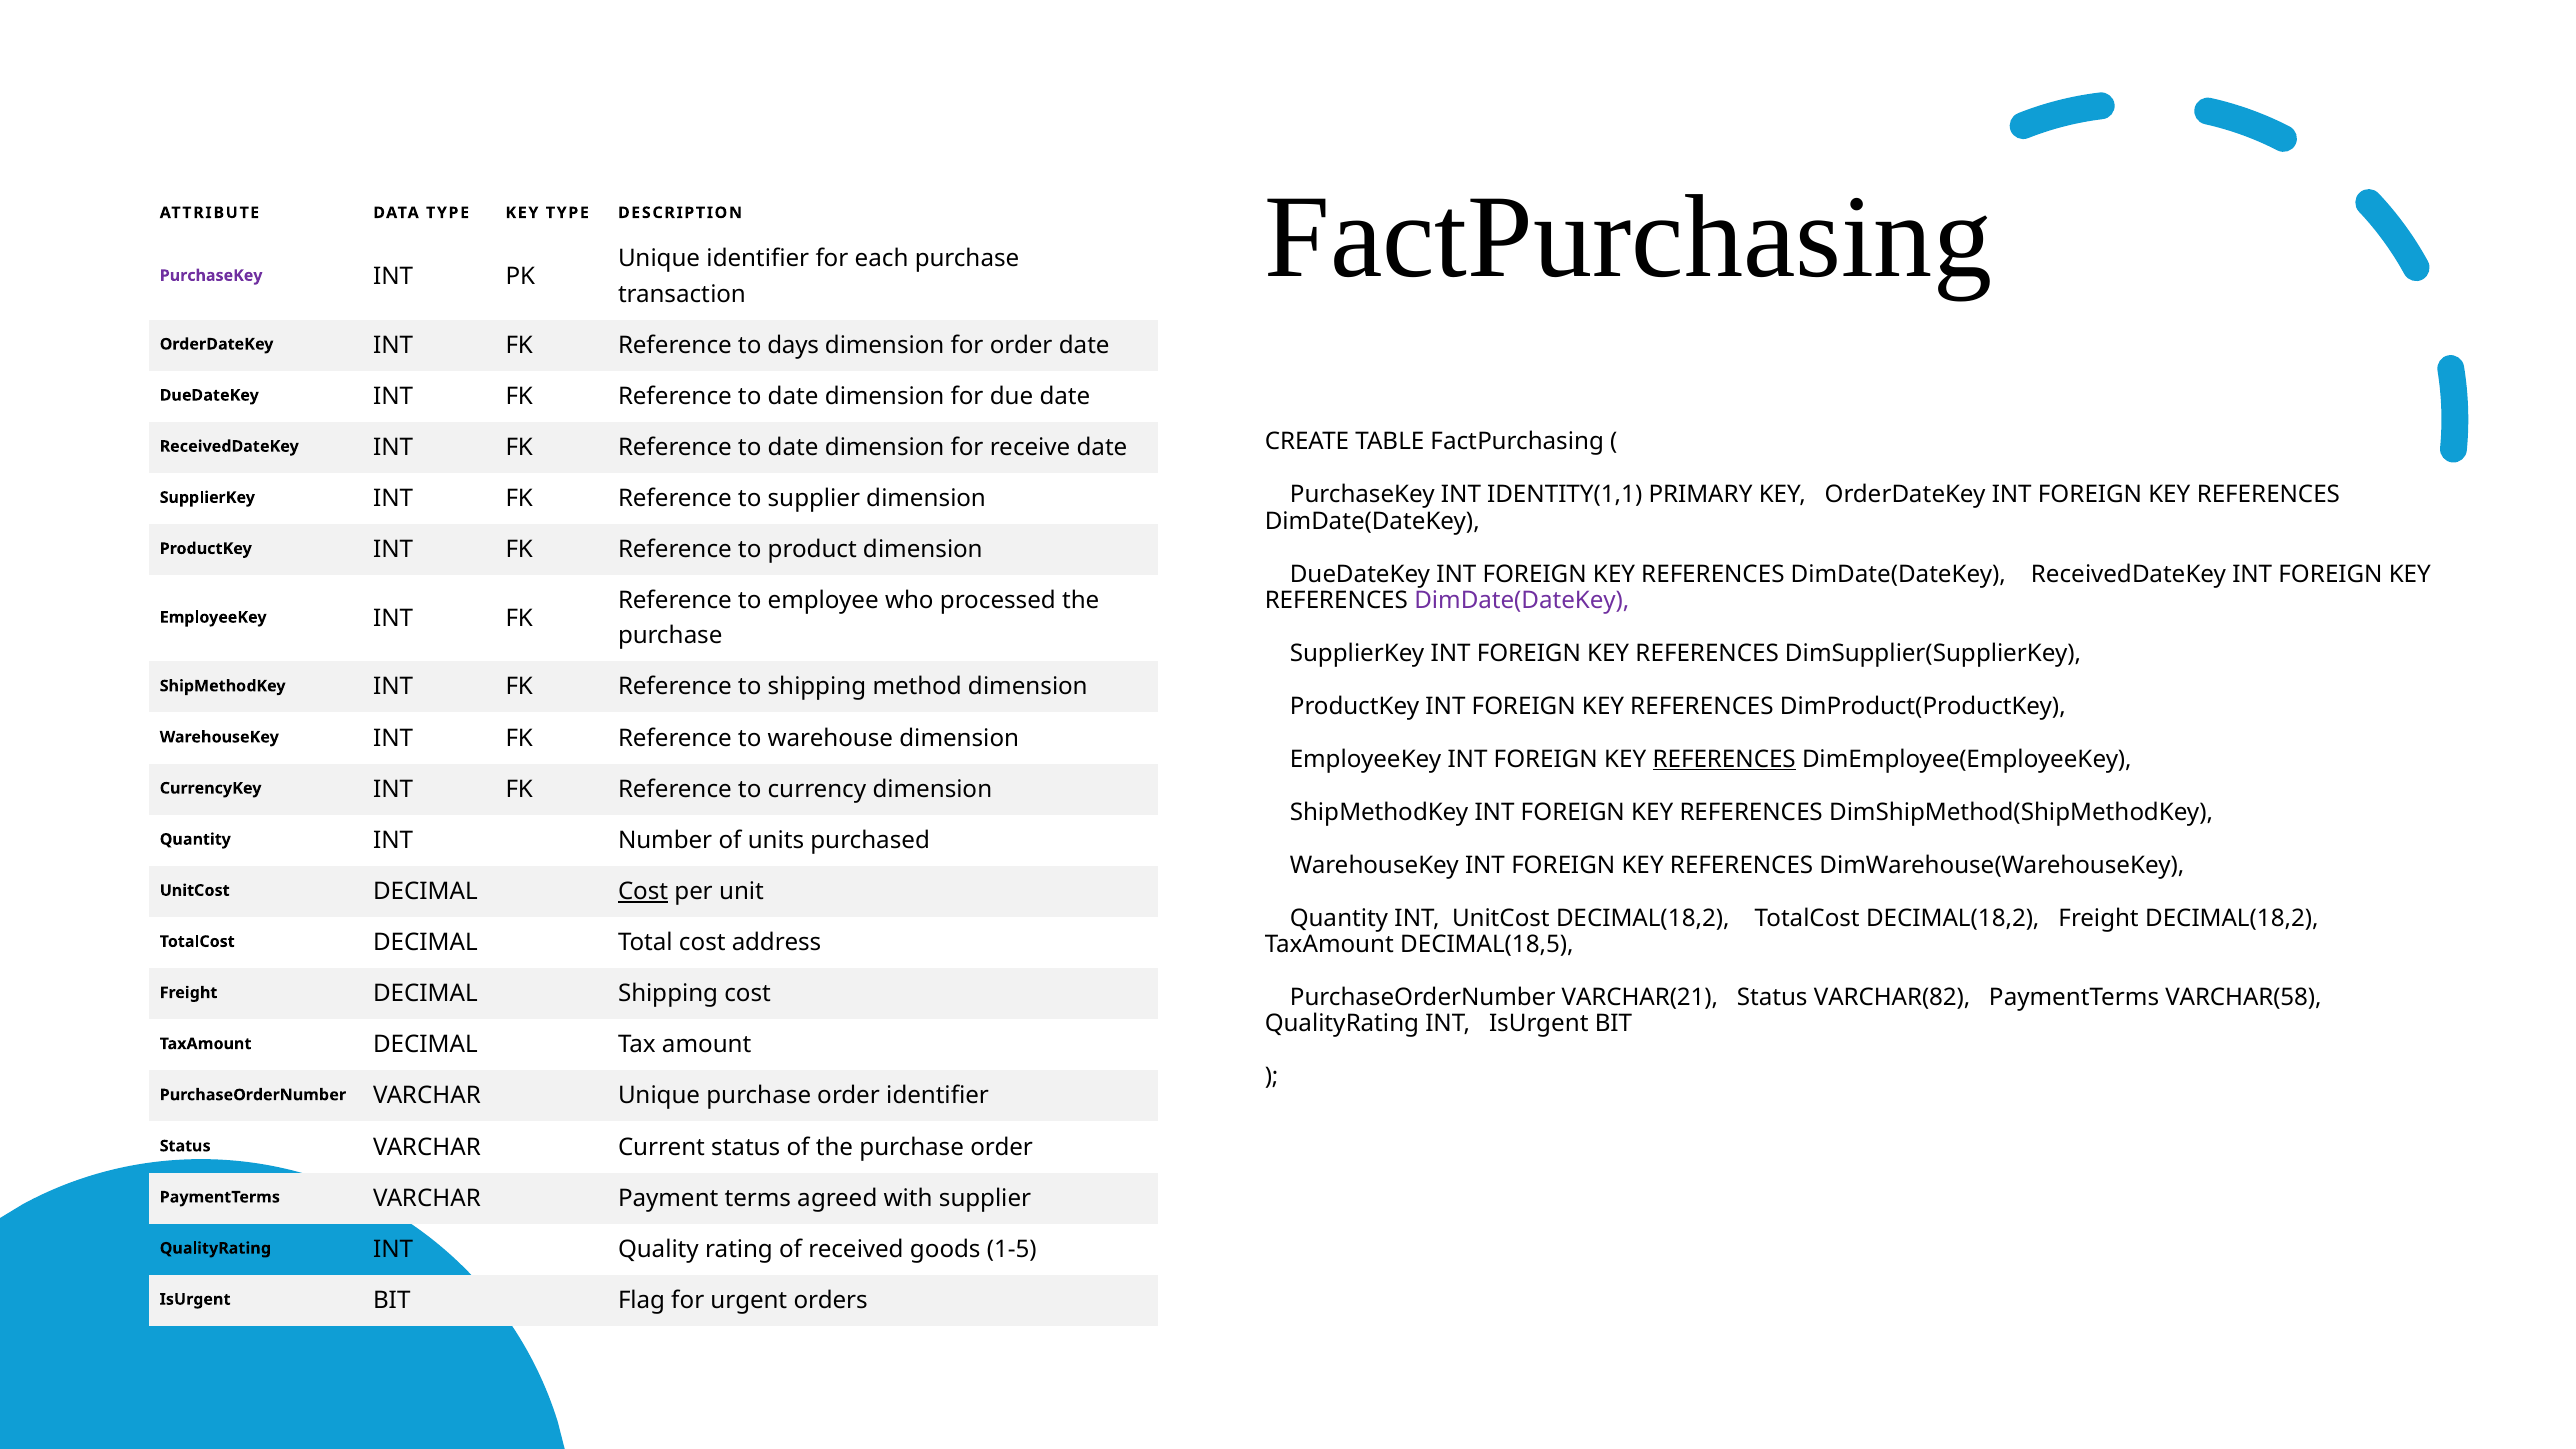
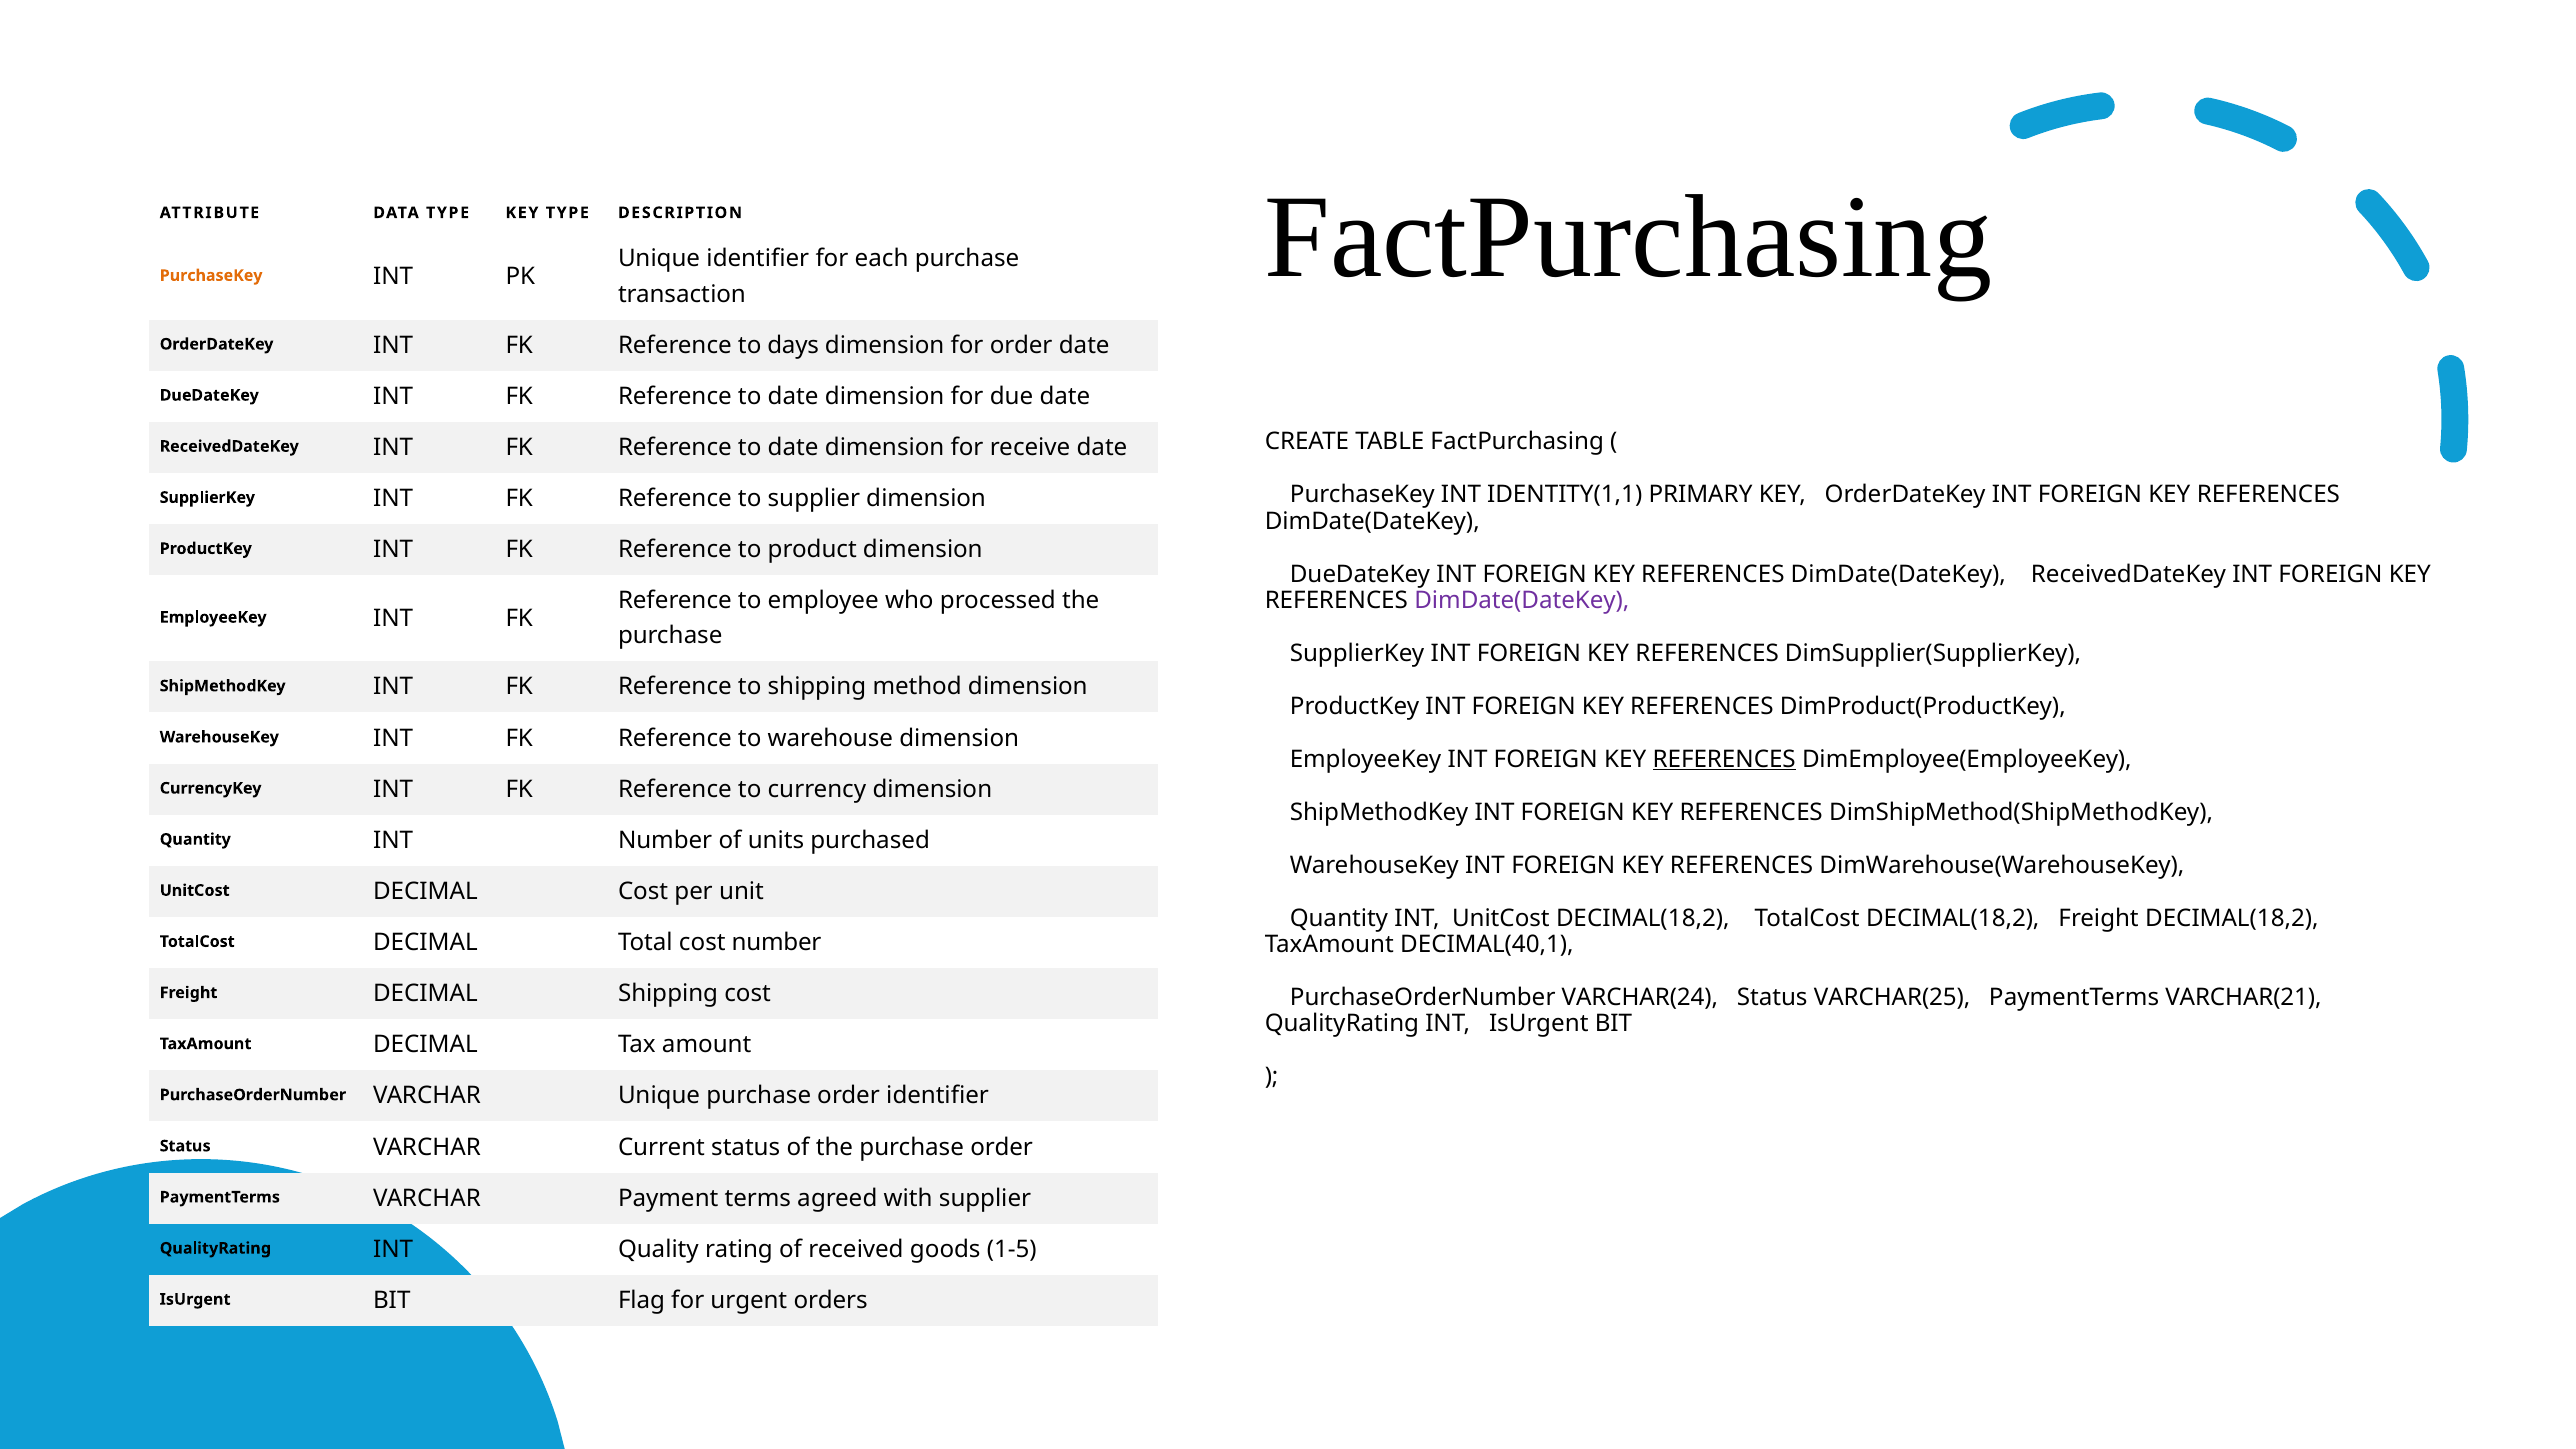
PurchaseKey at (211, 276) colour: purple -> orange
Cost at (643, 891) underline: present -> none
DECIMAL(18,5: DECIMAL(18,5 -> DECIMAL(40,1
cost address: address -> number
VARCHAR(21: VARCHAR(21 -> VARCHAR(24
VARCHAR(82: VARCHAR(82 -> VARCHAR(25
VARCHAR(58: VARCHAR(58 -> VARCHAR(21
